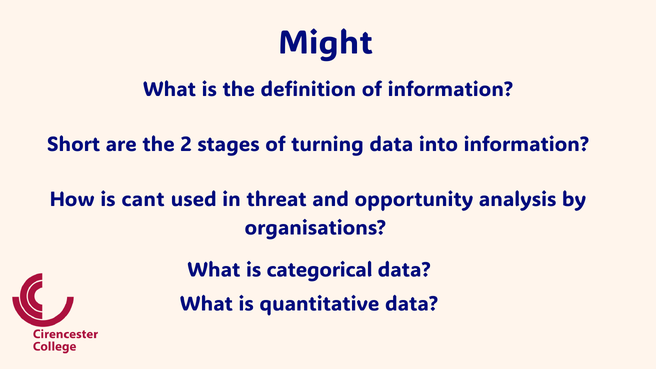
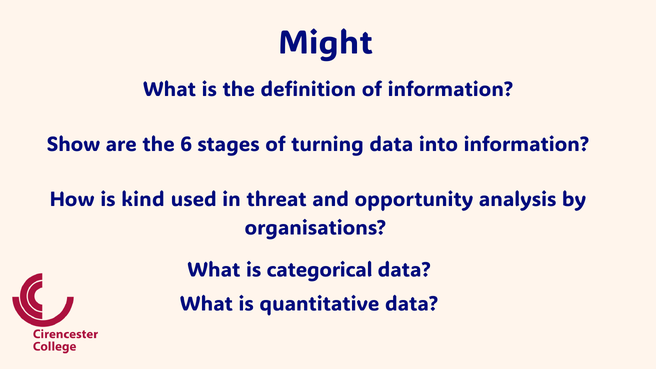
Short: Short -> Show
2: 2 -> 6
cant: cant -> kind
